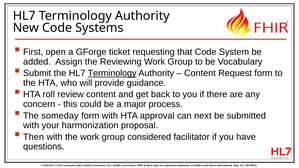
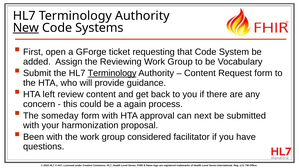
New underline: none -> present
roll: roll -> left
major: major -> again
Then: Then -> Been
